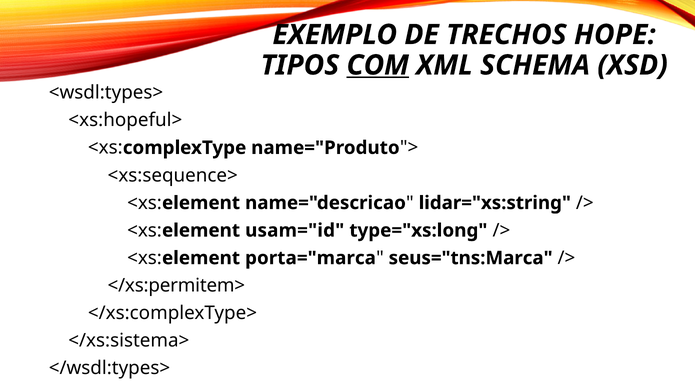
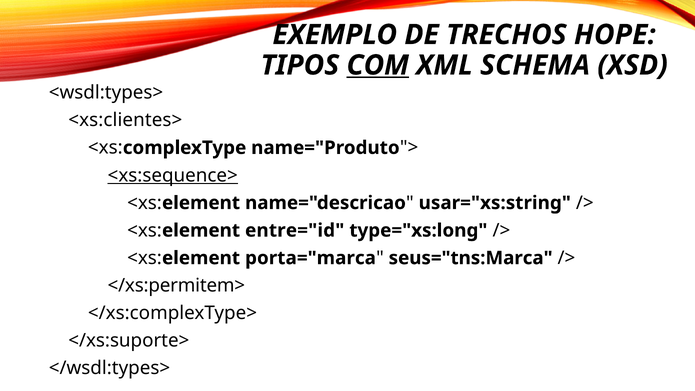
<xs:hopeful>: <xs:hopeful> -> <xs:clientes>
<xs:sequence> underline: none -> present
lidar="xs:string: lidar="xs:string -> usar="xs:string
usam="id: usam="id -> entre="id
</xs:sistema>: </xs:sistema> -> </xs:suporte>
